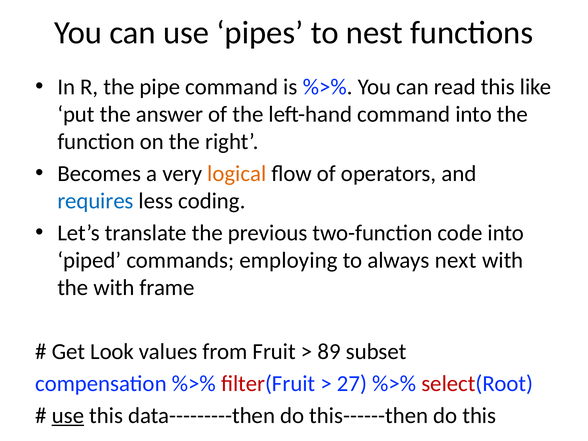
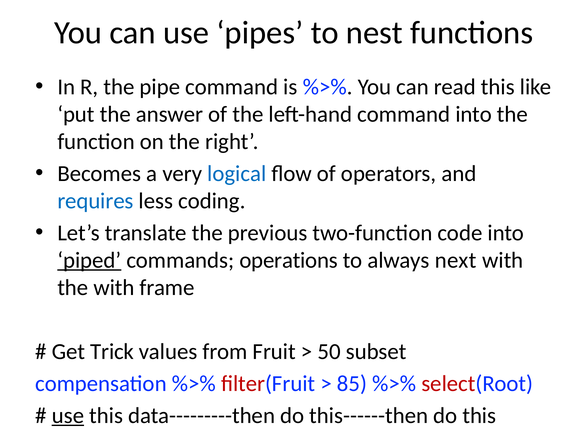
logical colour: orange -> blue
piped underline: none -> present
employing: employing -> operations
Look: Look -> Trick
89: 89 -> 50
27: 27 -> 85
